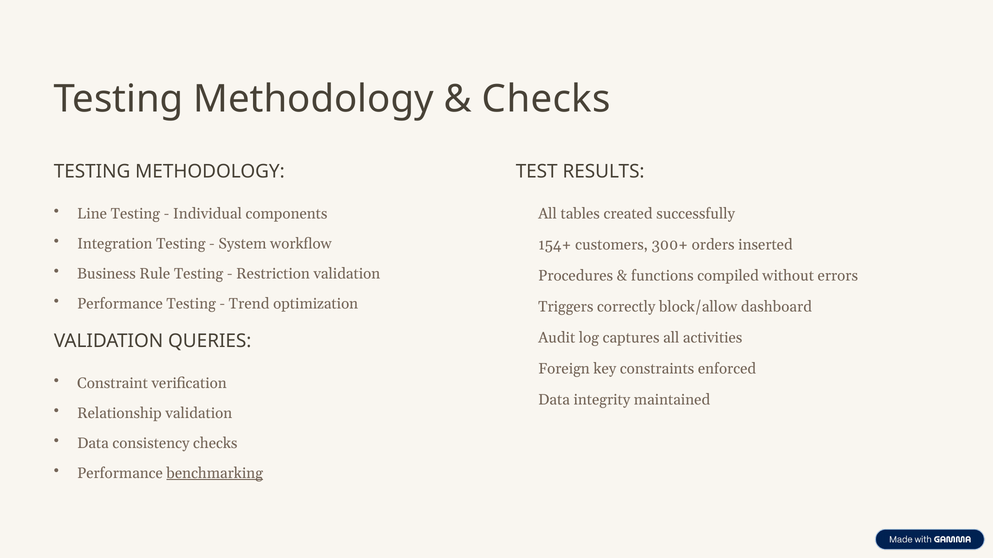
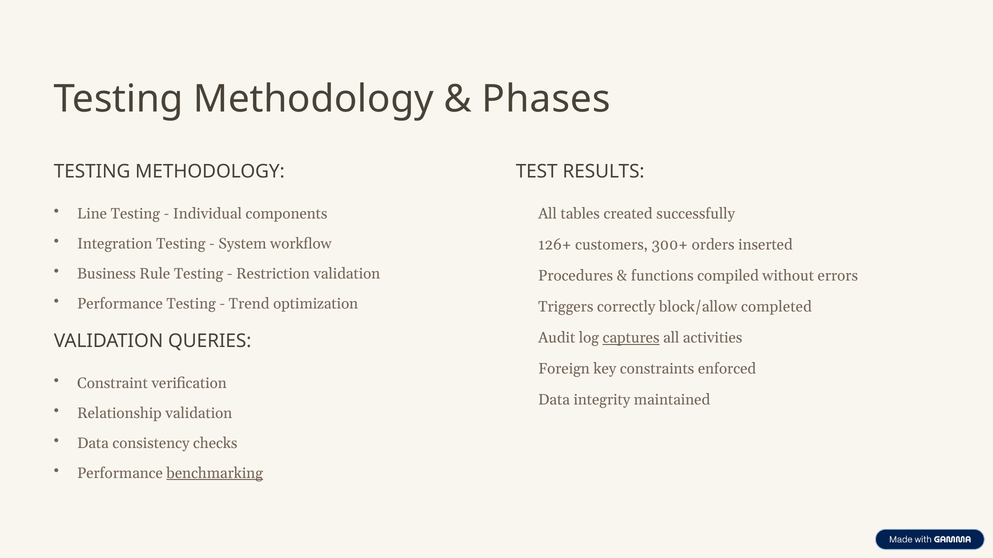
Checks at (546, 99): Checks -> Phases
154+: 154+ -> 126+
dashboard: dashboard -> completed
captures underline: none -> present
